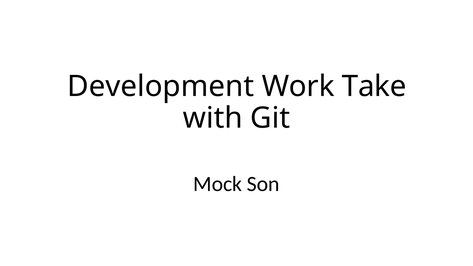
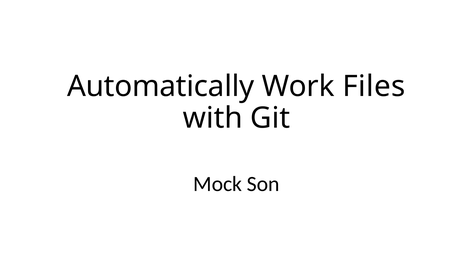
Development: Development -> Automatically
Take: Take -> Files
